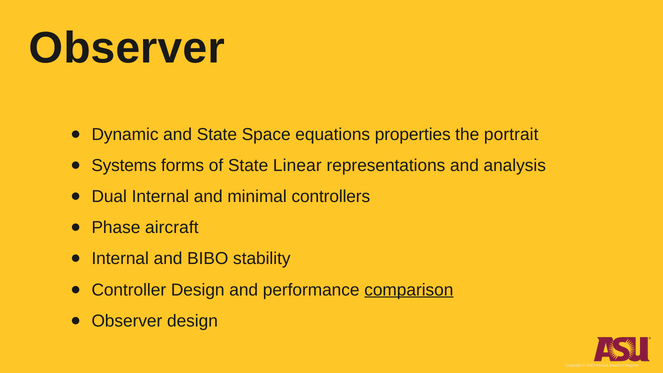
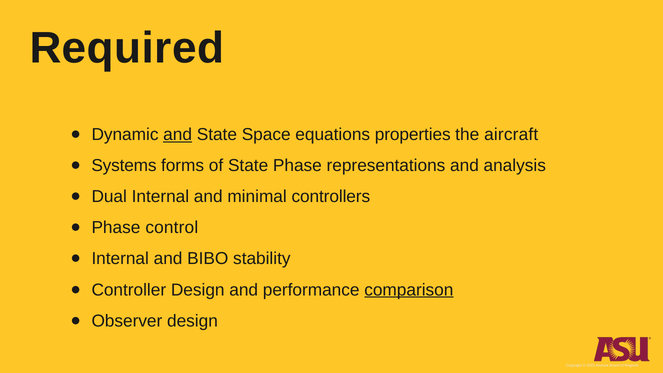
Observer at (127, 48): Observer -> Required
and at (178, 134) underline: none -> present
portrait: portrait -> aircraft
State Linear: Linear -> Phase
aircraft: aircraft -> control
